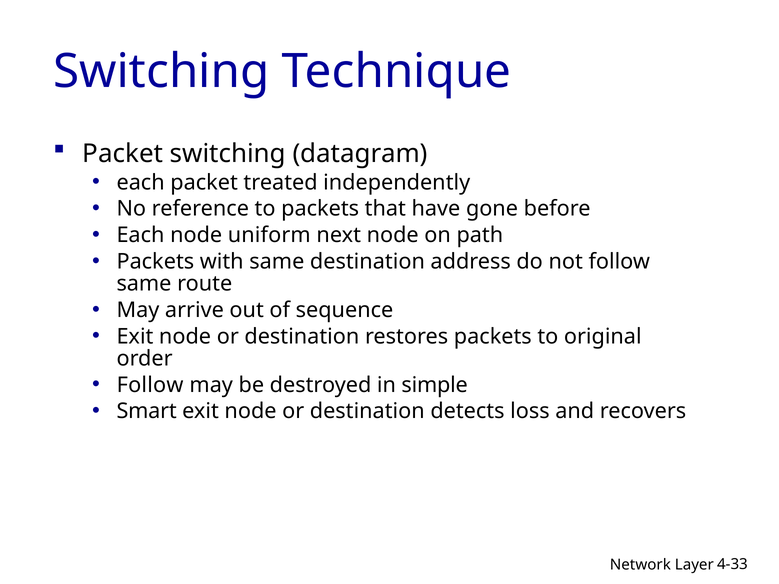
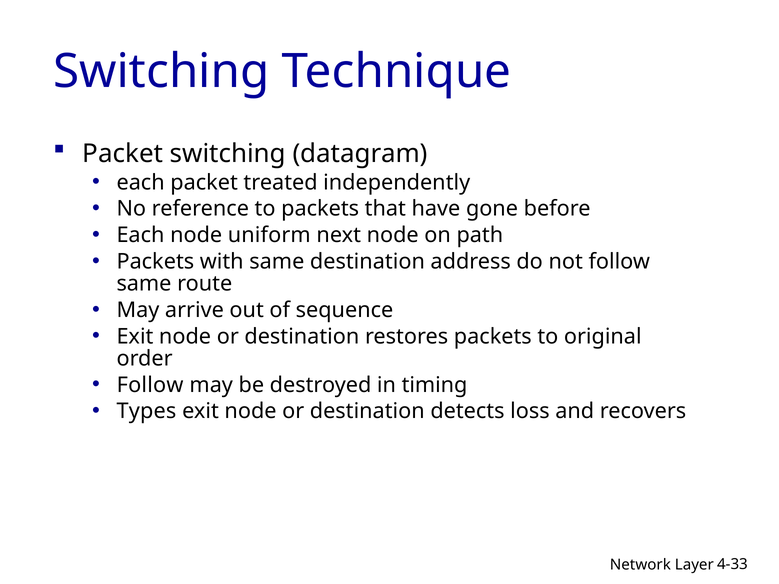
simple: simple -> timing
Smart: Smart -> Types
